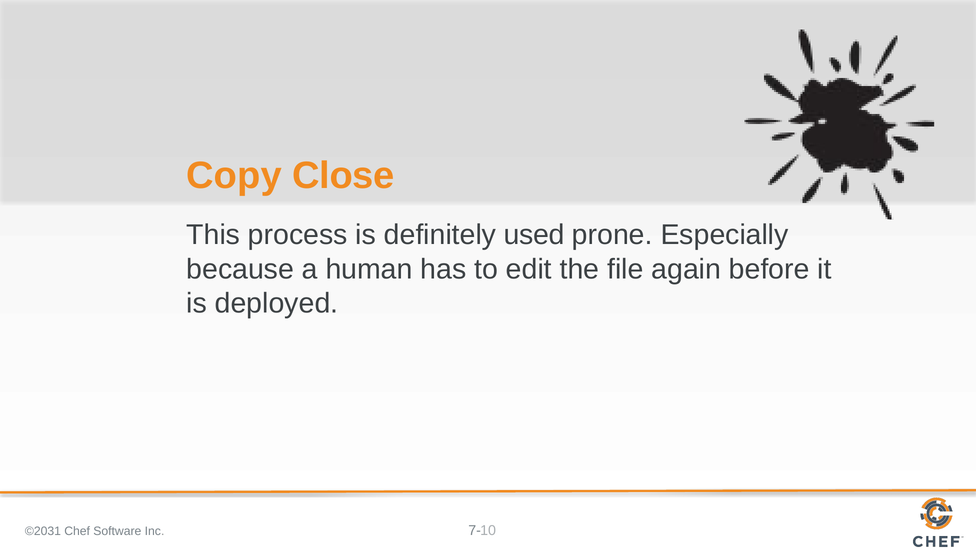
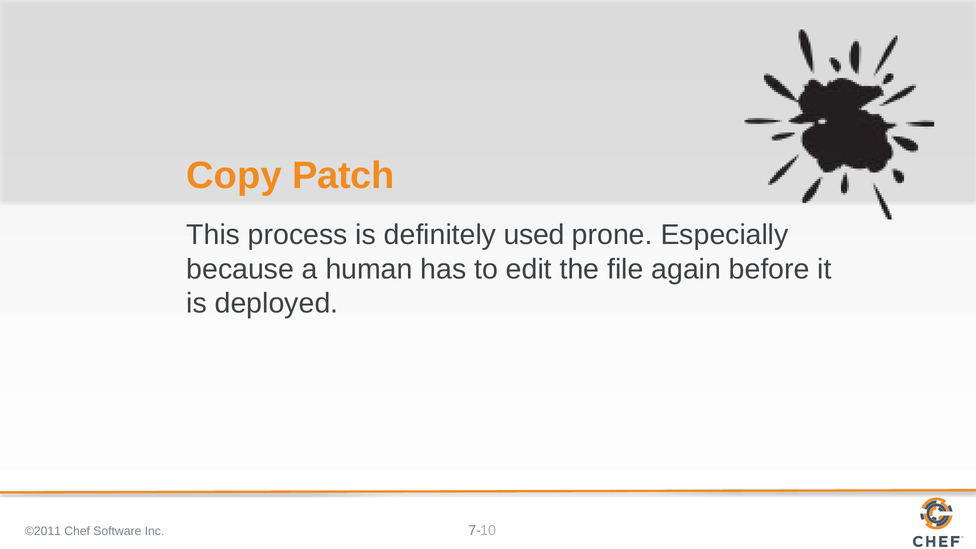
Close: Close -> Patch
©2031: ©2031 -> ©2011
